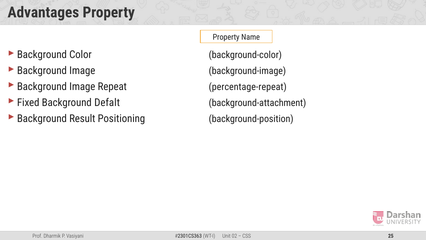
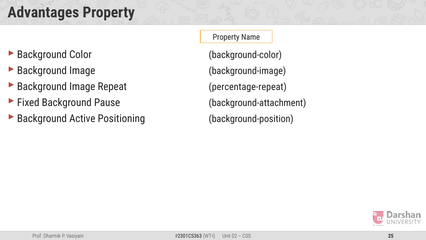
Defalt: Defalt -> Pause
Result: Result -> Active
